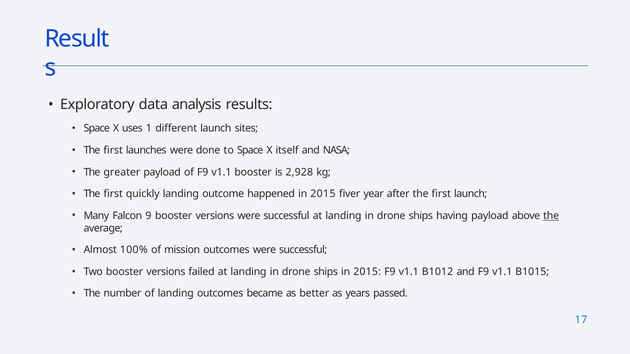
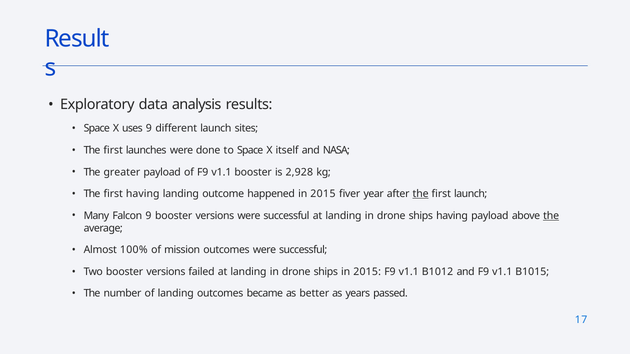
uses 1: 1 -> 9
first quickly: quickly -> having
the at (421, 194) underline: none -> present
